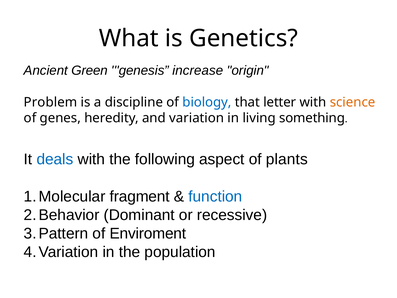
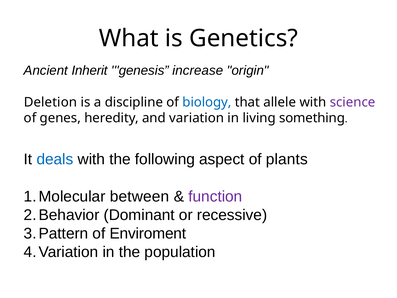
Green: Green -> Inherit
Problem: Problem -> Deletion
letter: letter -> allele
science colour: orange -> purple
fragment: fragment -> between
function colour: blue -> purple
